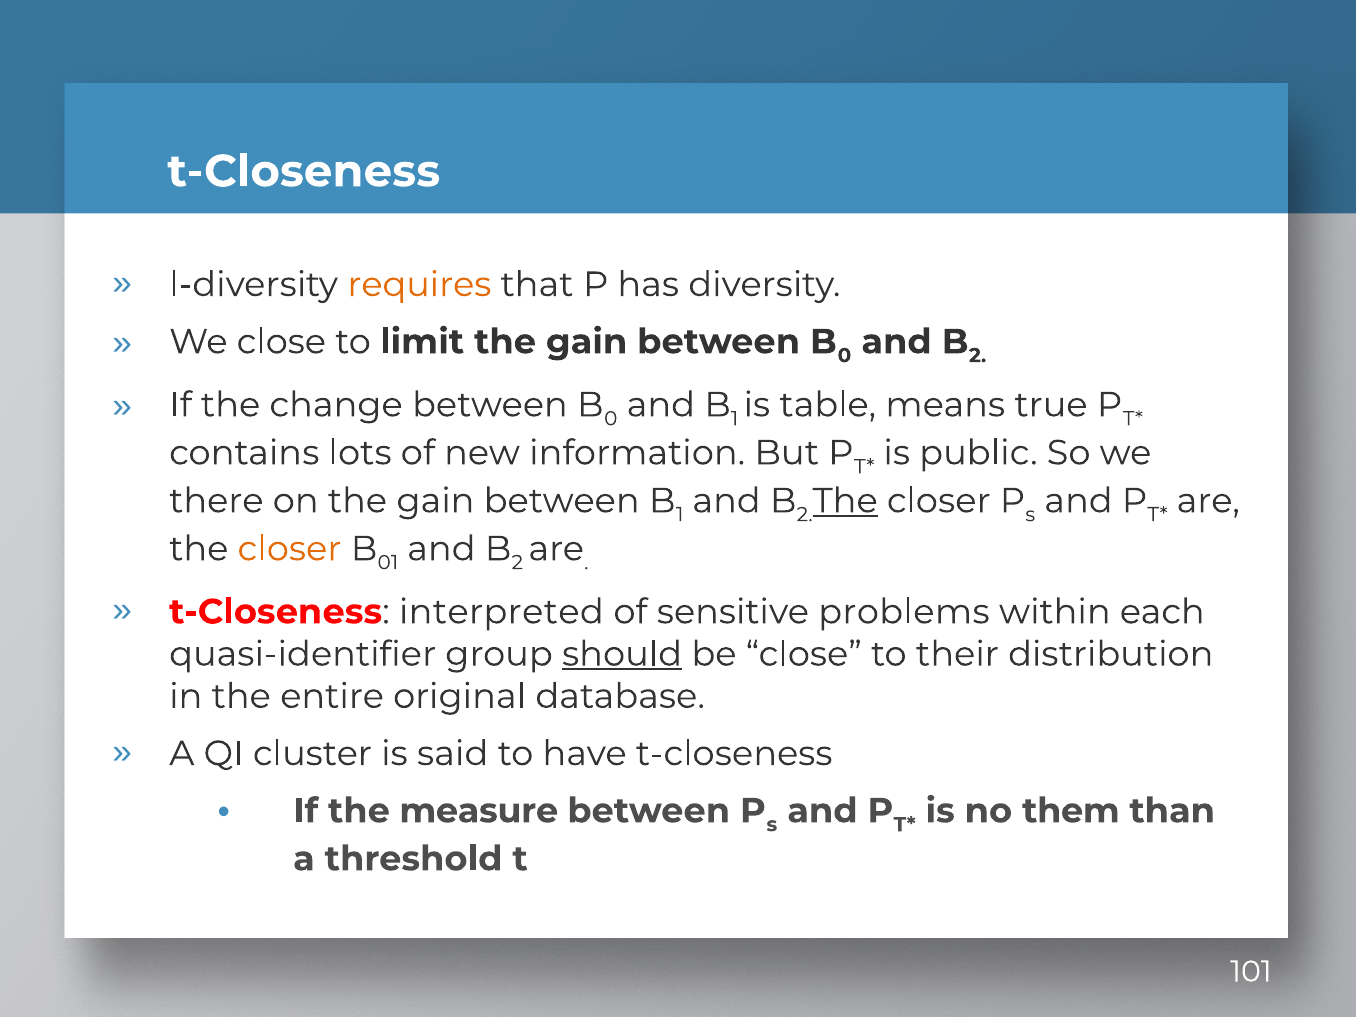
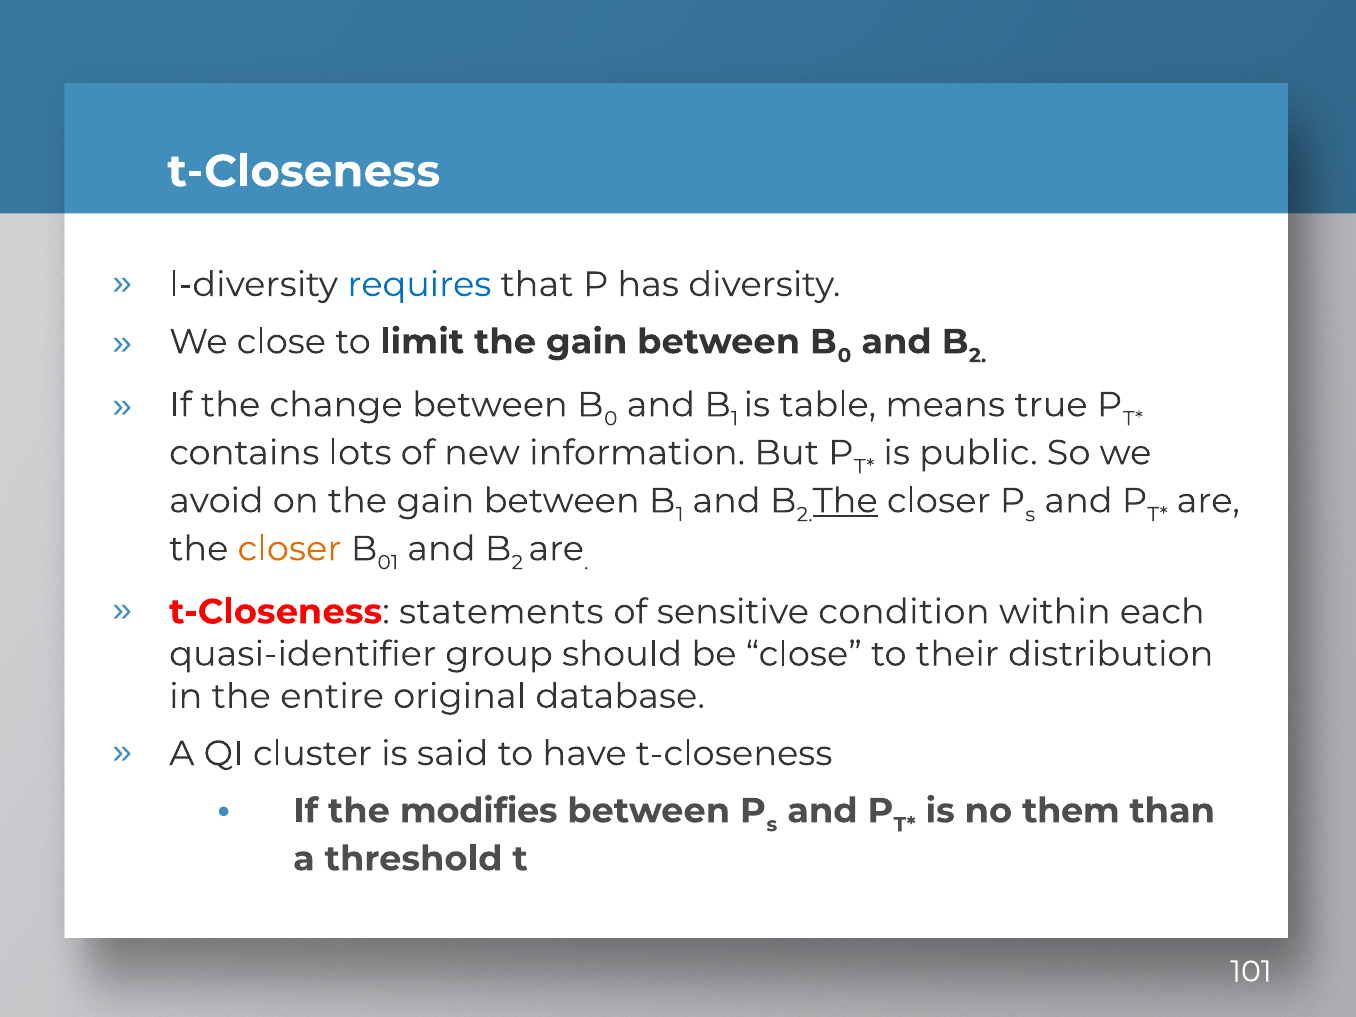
requires colour: orange -> blue
there: there -> avoid
interpreted: interpreted -> statements
problems: problems -> condition
should underline: present -> none
measure: measure -> modifies
